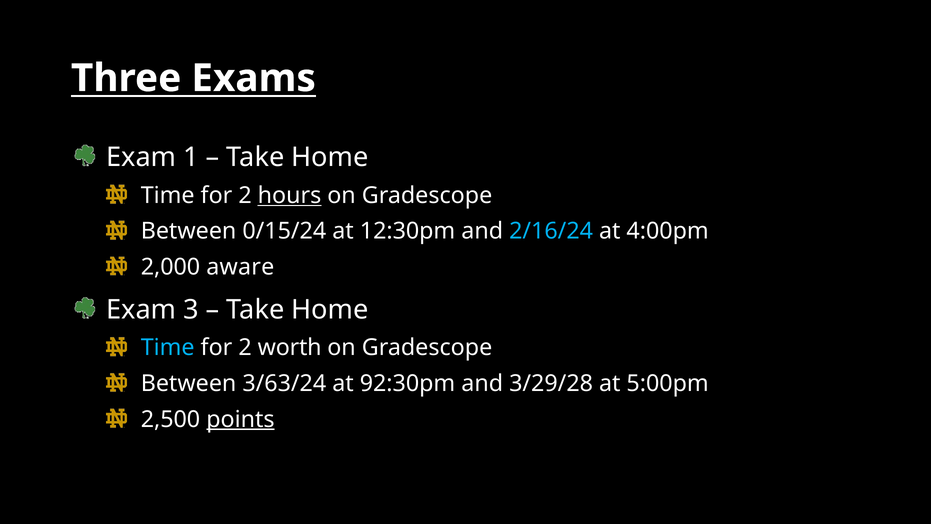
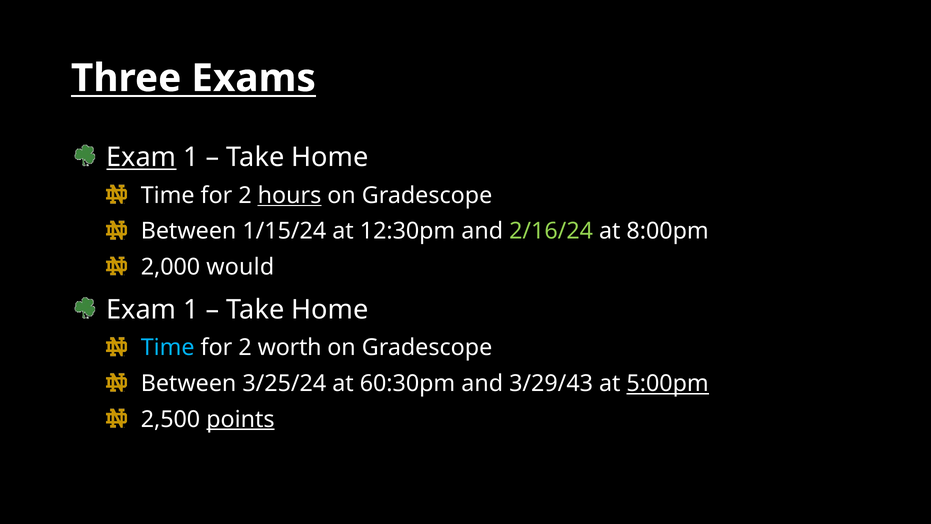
Exam at (141, 157) underline: none -> present
0/15/24: 0/15/24 -> 1/15/24
2/16/24 colour: light blue -> light green
4:00pm: 4:00pm -> 8:00pm
aware: aware -> would
3 at (191, 310): 3 -> 1
3/63/24: 3/63/24 -> 3/25/24
92:30pm: 92:30pm -> 60:30pm
3/29/28: 3/29/28 -> 3/29/43
5:00pm underline: none -> present
